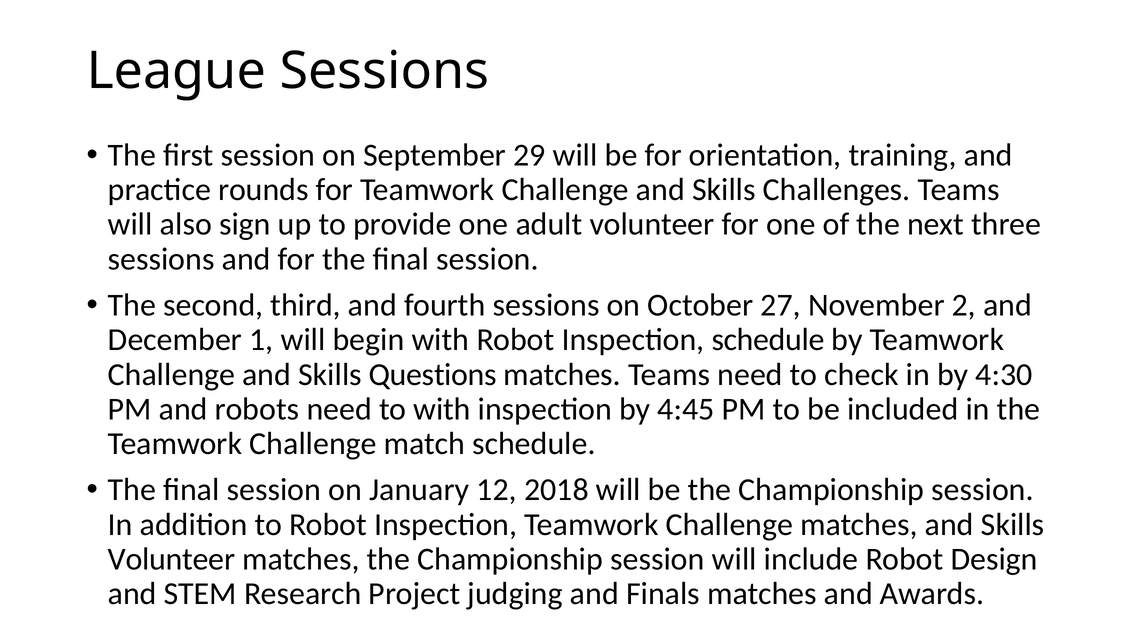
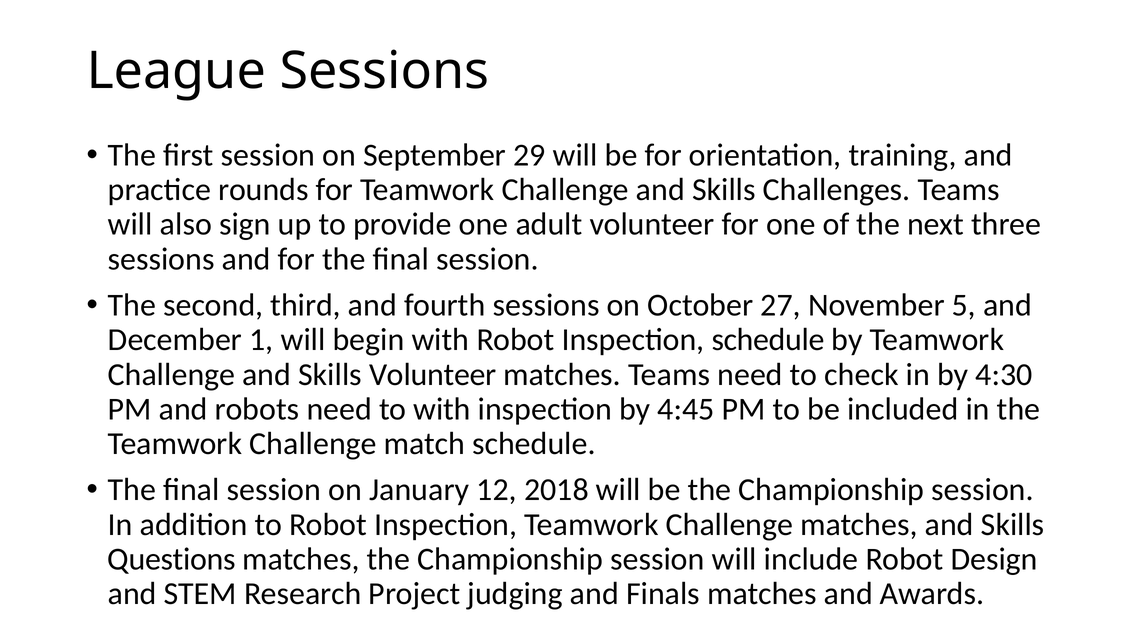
2: 2 -> 5
Skills Questions: Questions -> Volunteer
Volunteer at (172, 559): Volunteer -> Questions
